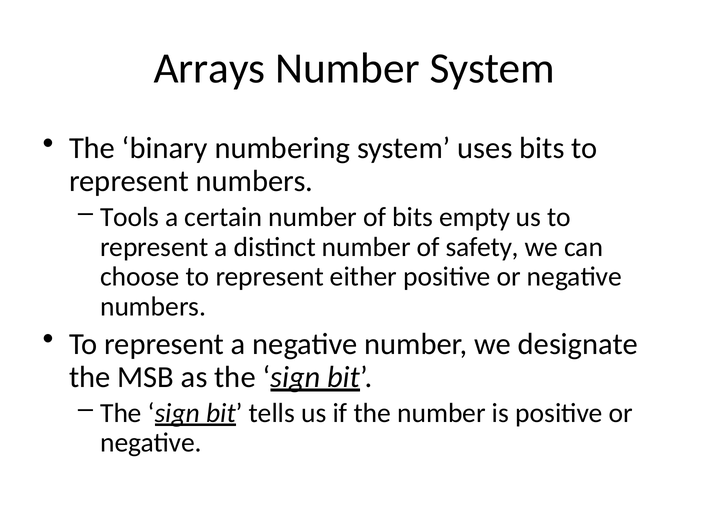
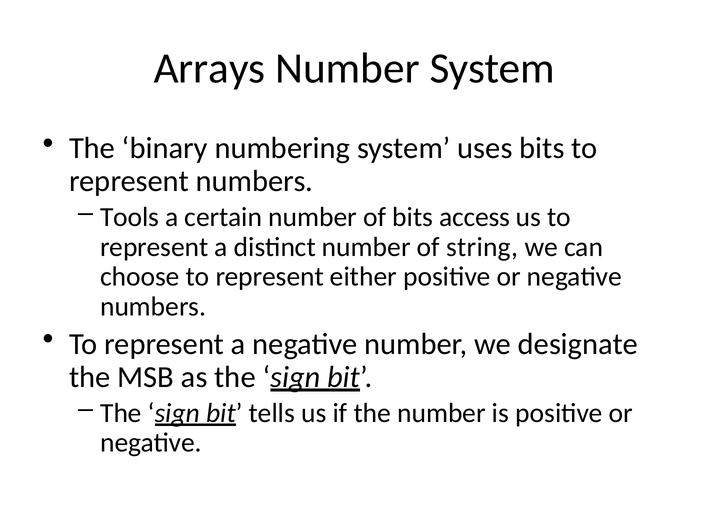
empty: empty -> access
safety: safety -> string
